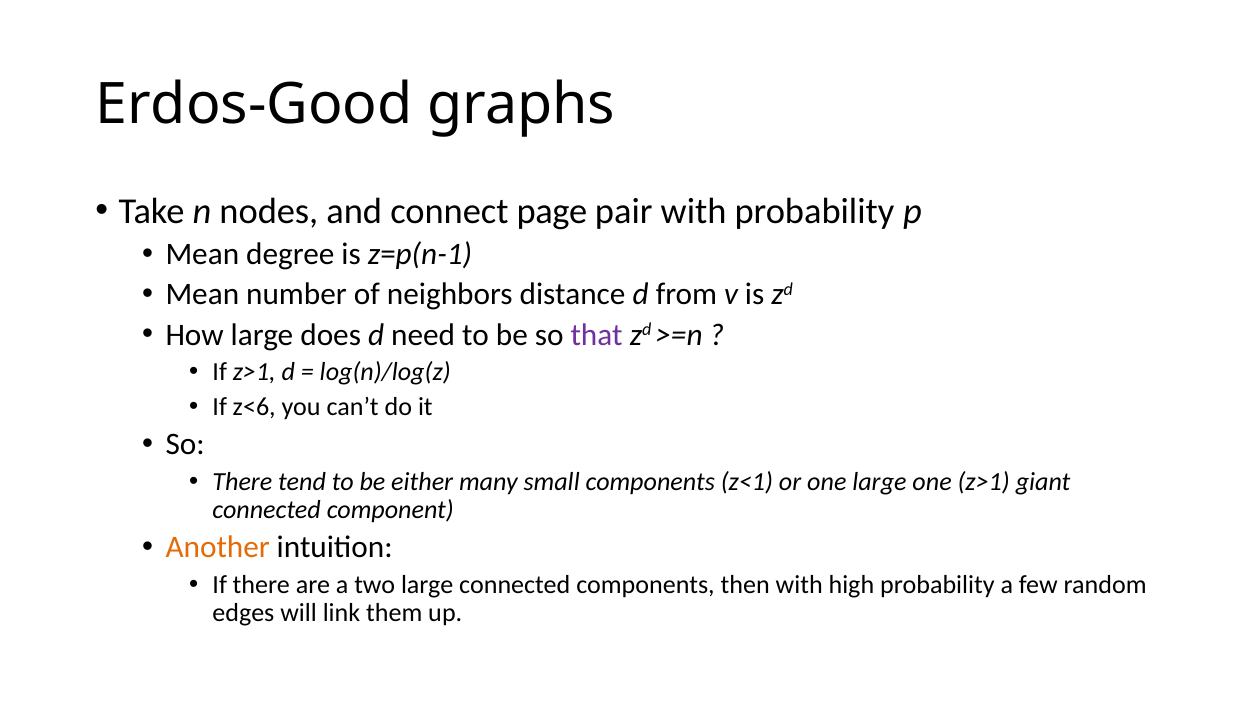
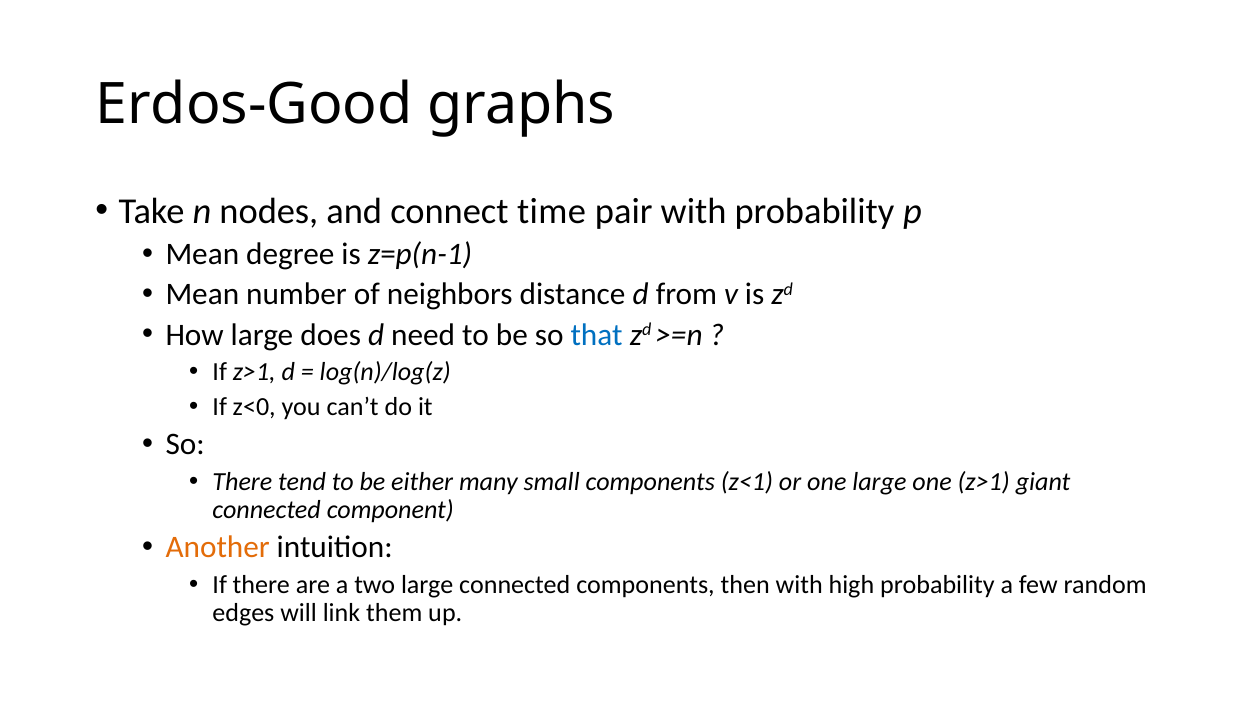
page: page -> time
that colour: purple -> blue
z<6: z<6 -> z<0
